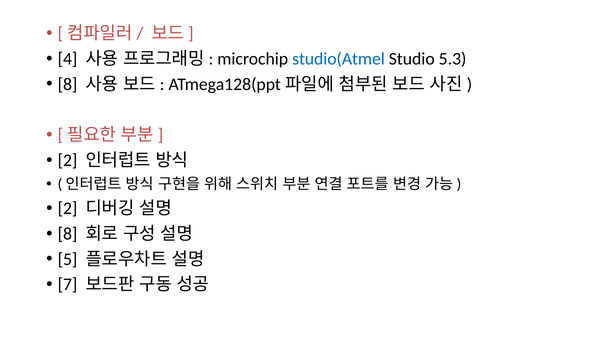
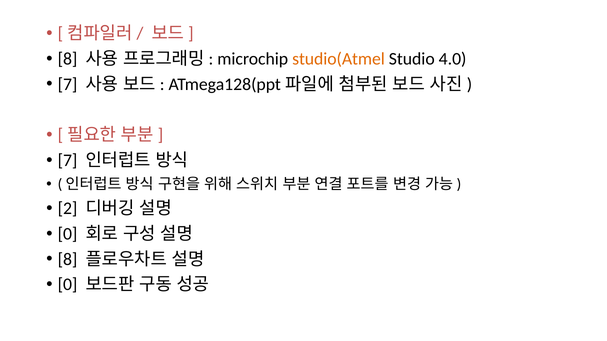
4 at (68, 59): 4 -> 8
studio(Atmel colour: blue -> orange
5.3: 5.3 -> 4.0
8 at (68, 84): 8 -> 7
2 at (68, 161): 2 -> 7
8 at (68, 234): 8 -> 0
5 at (68, 260): 5 -> 8
7 at (68, 285): 7 -> 0
